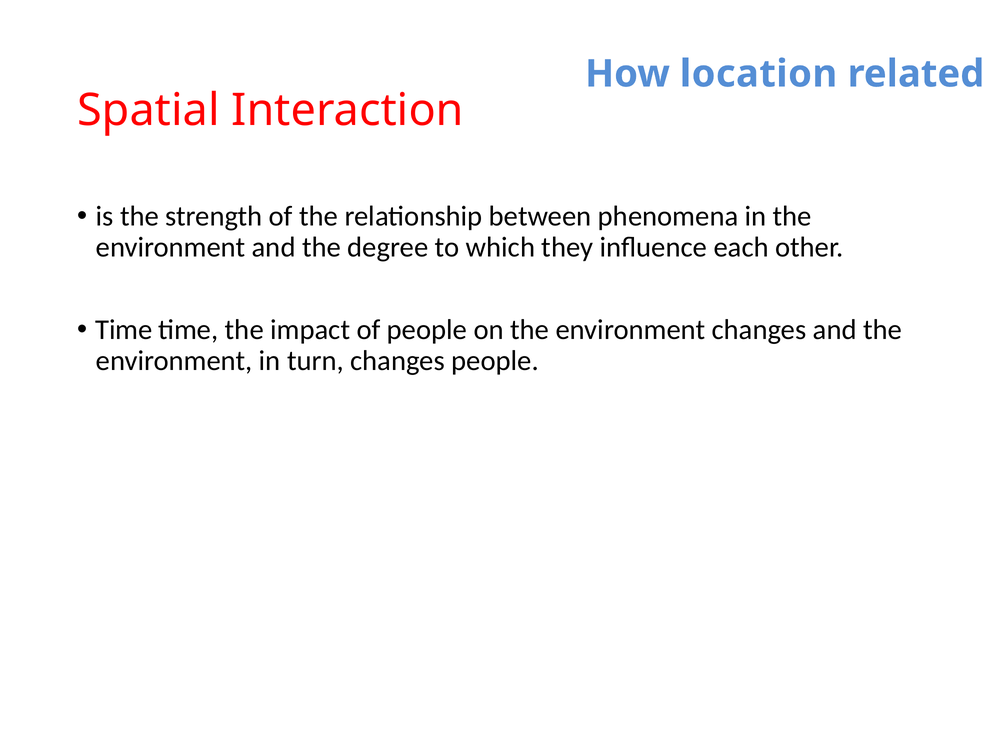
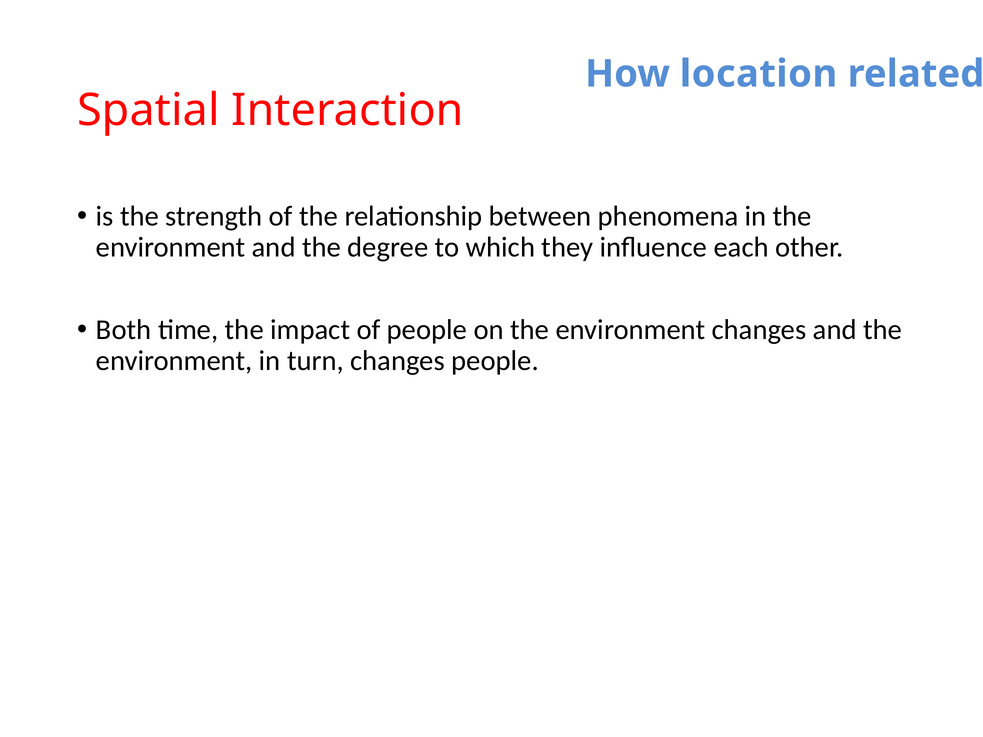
Time at (124, 330): Time -> Both
